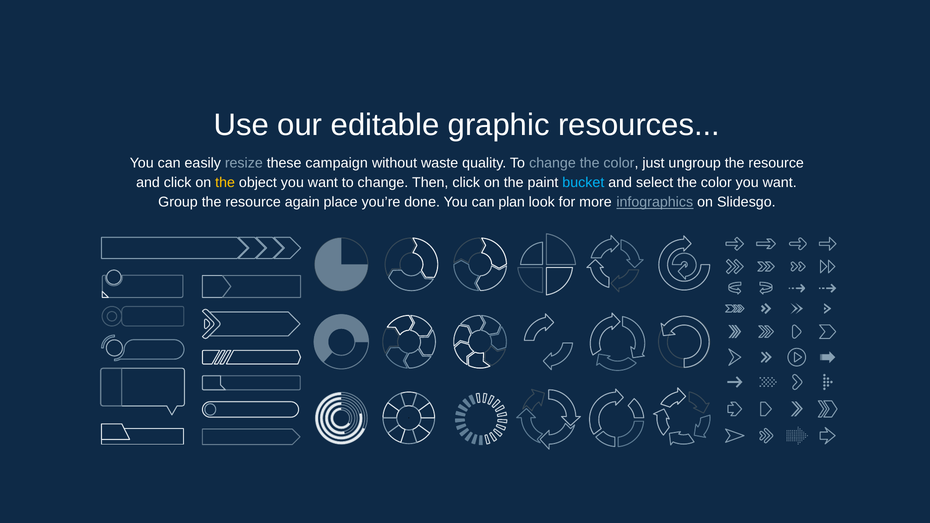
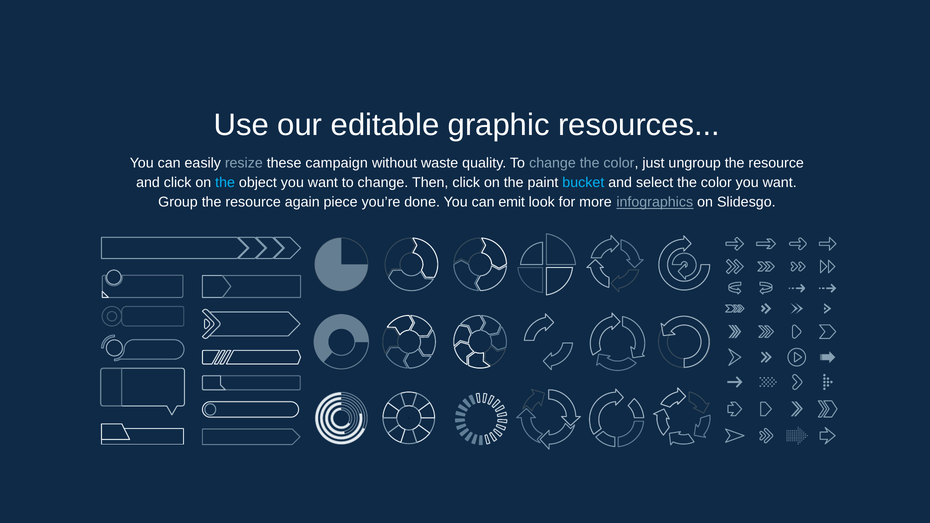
the at (225, 183) colour: yellow -> light blue
place: place -> piece
plan: plan -> emit
